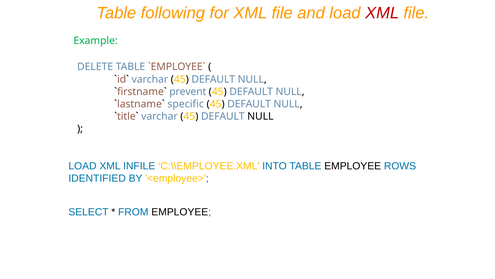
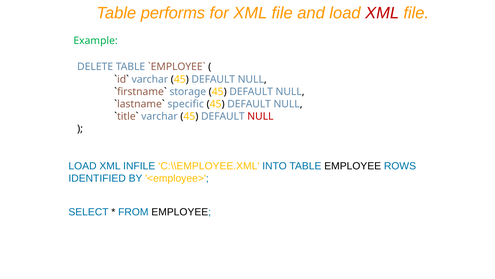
following: following -> performs
prevent: prevent -> storage
NULL at (260, 116) colour: black -> red
